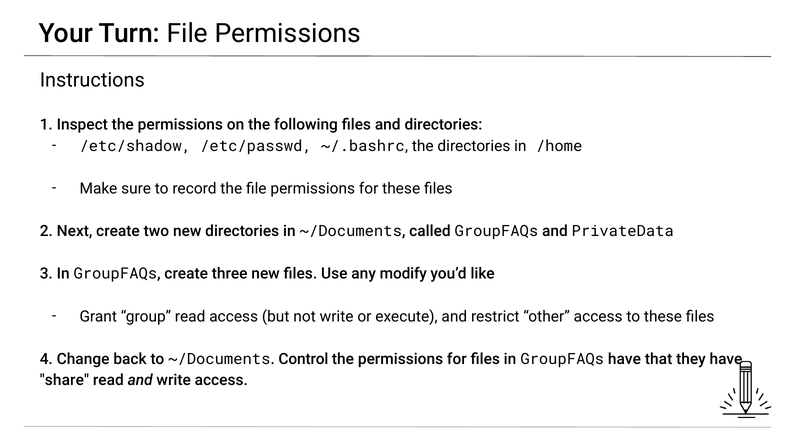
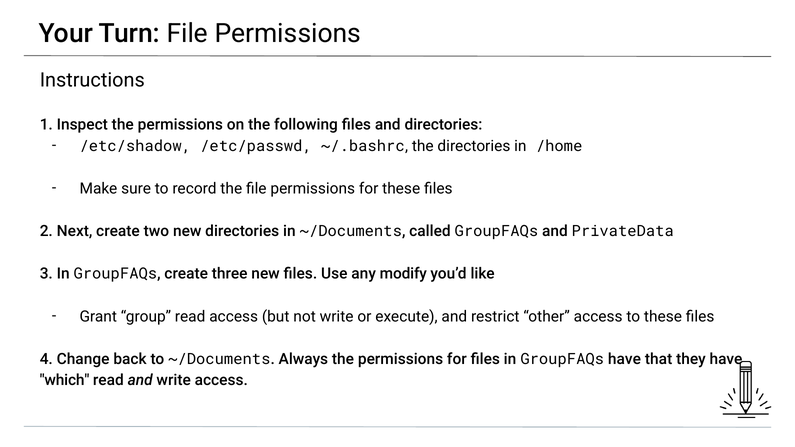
Control: Control -> Always
share: share -> which
